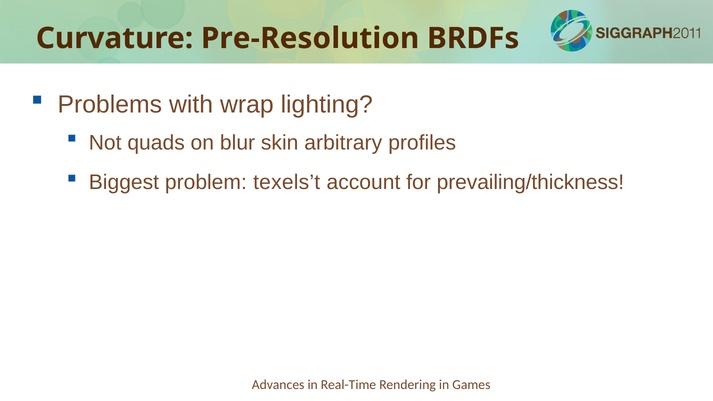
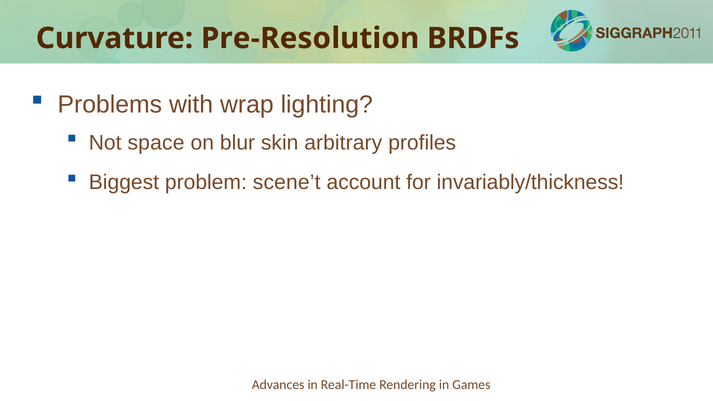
quads: quads -> space
texels’t: texels’t -> scene’t
prevailing/thickness: prevailing/thickness -> invariably/thickness
